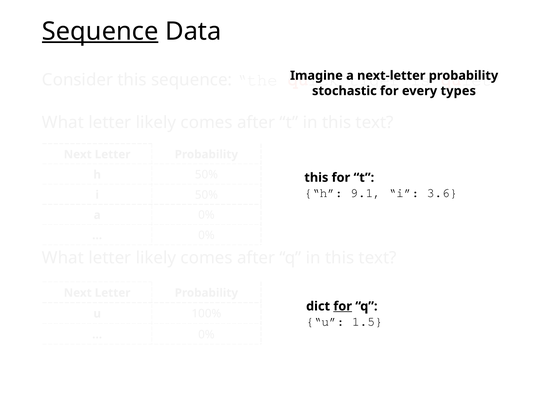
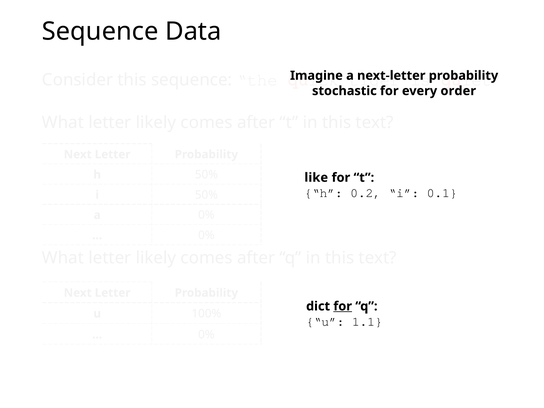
Sequence at (100, 31) underline: present -> none
types: types -> order
this at (316, 178): this -> like
9.1: 9.1 -> 0.2
3.6: 3.6 -> 0.1
1.5: 1.5 -> 1.1
